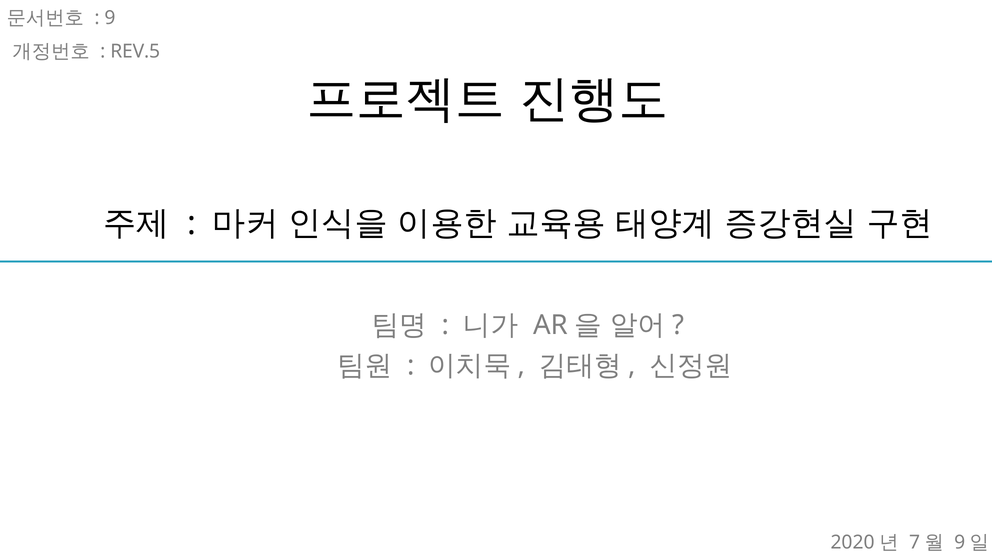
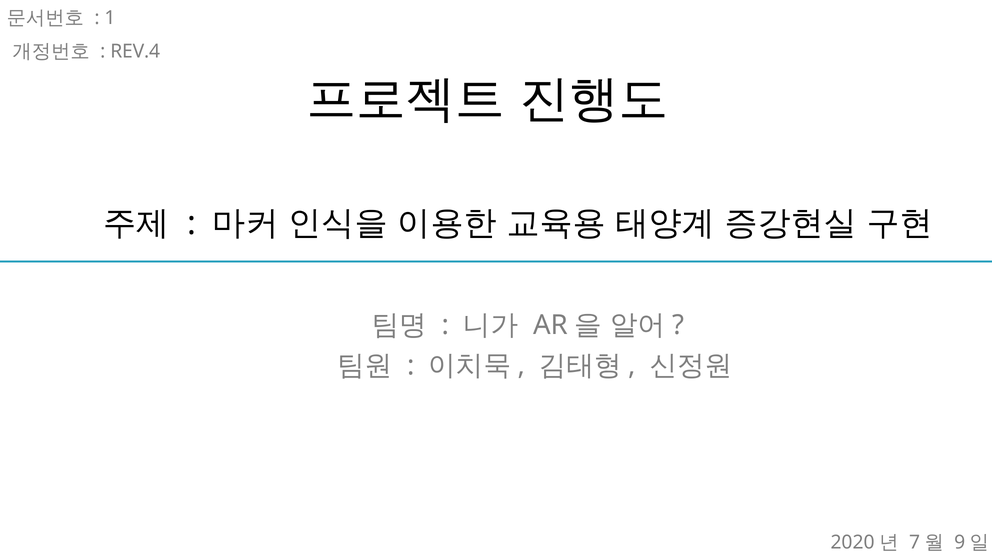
9: 9 -> 1
REV.5: REV.5 -> REV.4
